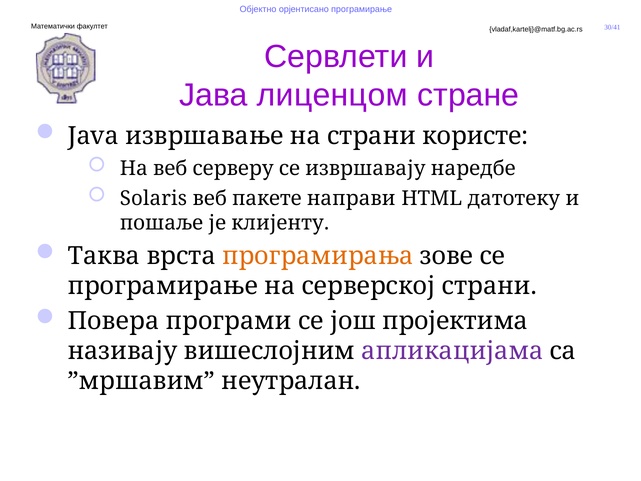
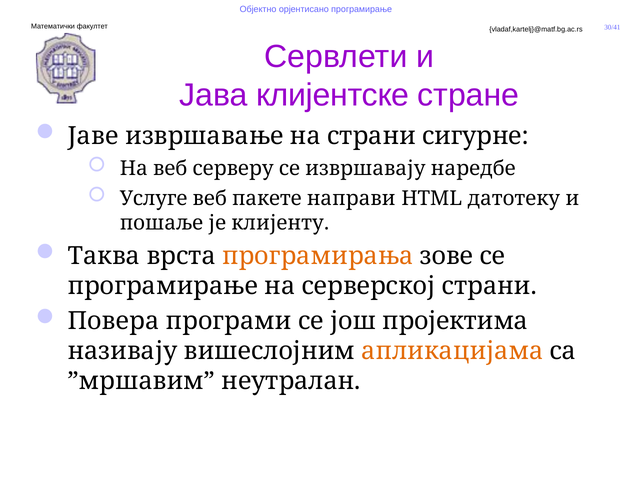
лиценцом: лиценцом -> клијентске
Java: Java -> Јаве
користе: користе -> сигурне
Solaris: Solaris -> Услуге
апликацијама colour: purple -> orange
